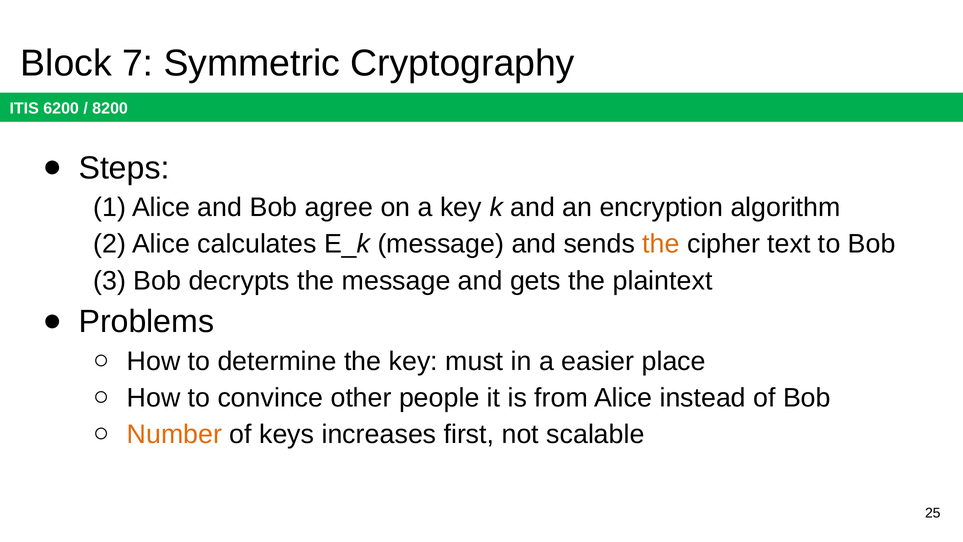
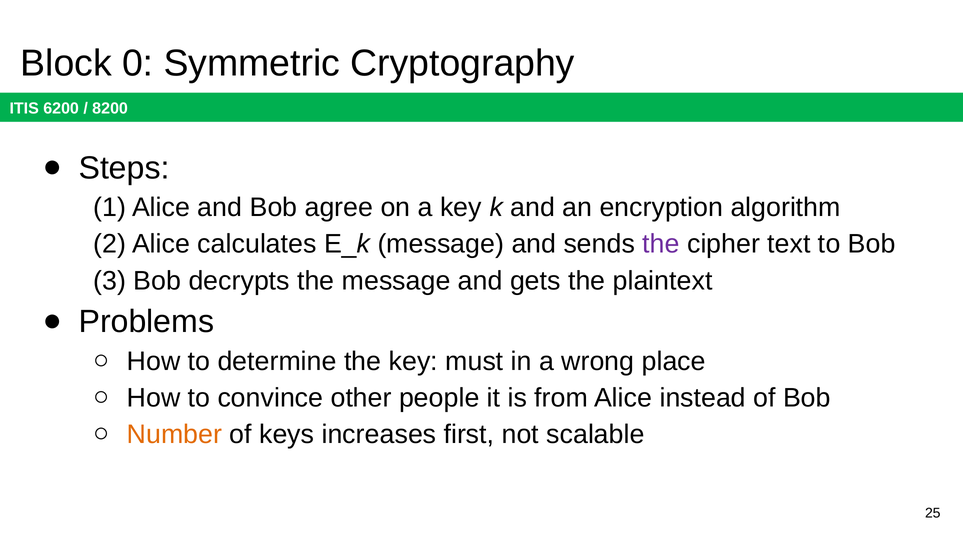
7: 7 -> 0
the at (661, 244) colour: orange -> purple
easier: easier -> wrong
